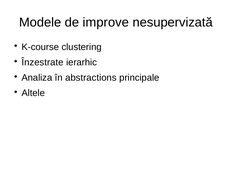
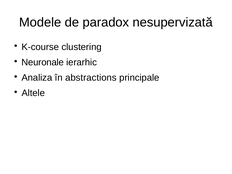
improve: improve -> paradox
Înzestrate: Înzestrate -> Neuronale
